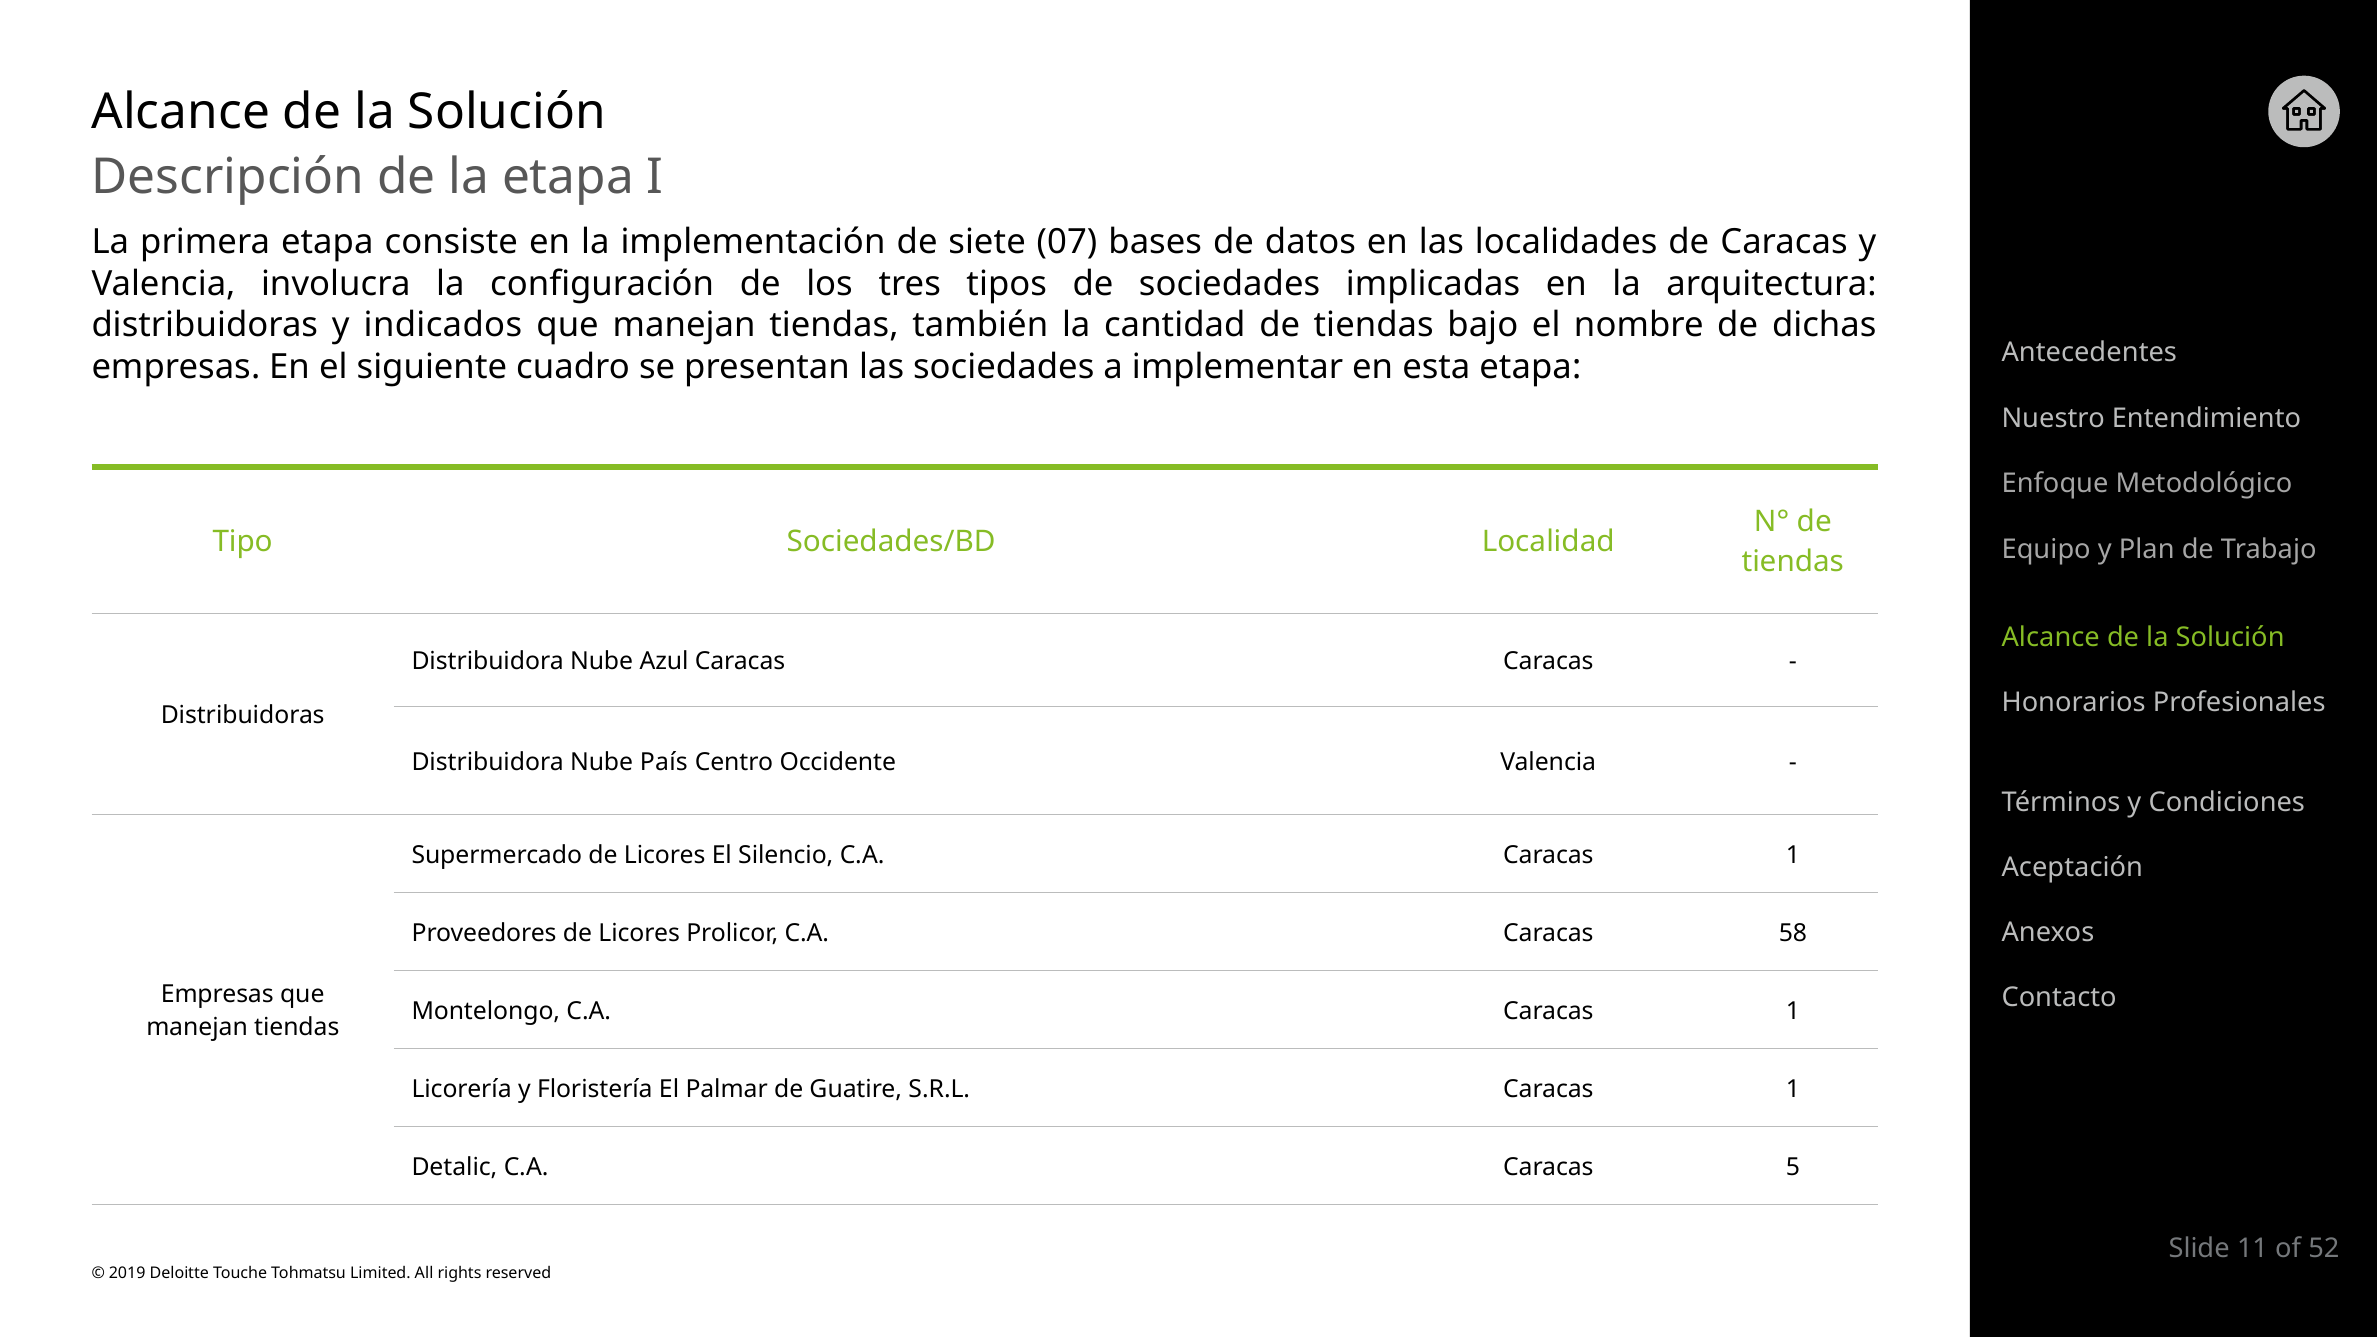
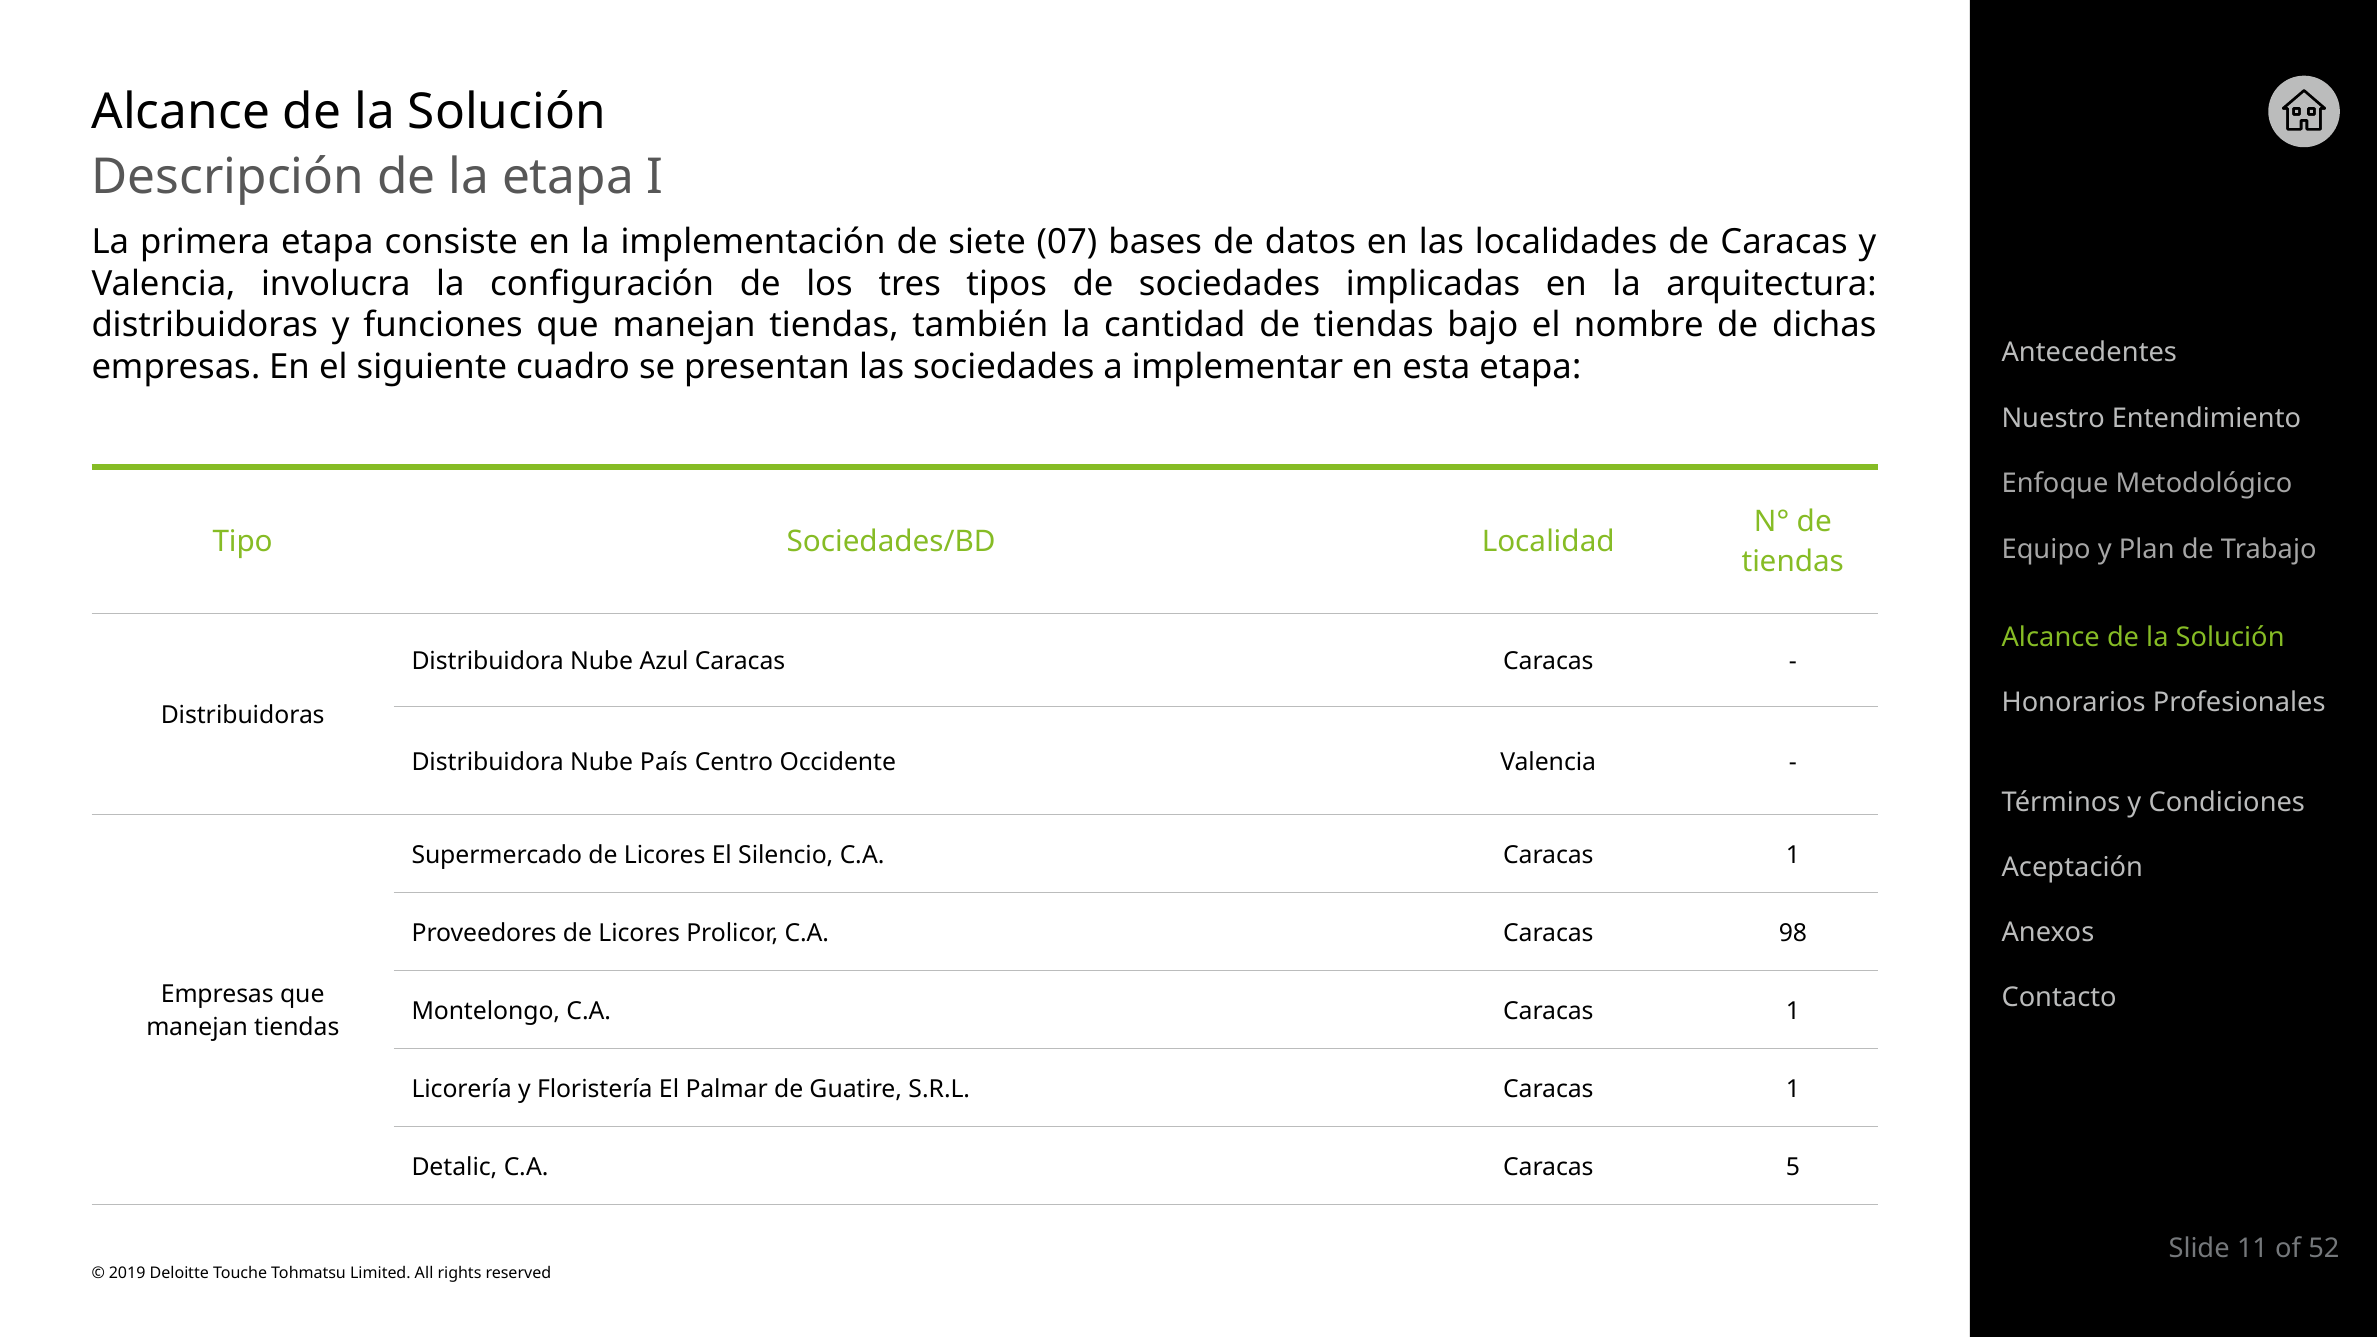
indicados: indicados -> funciones
58: 58 -> 98
